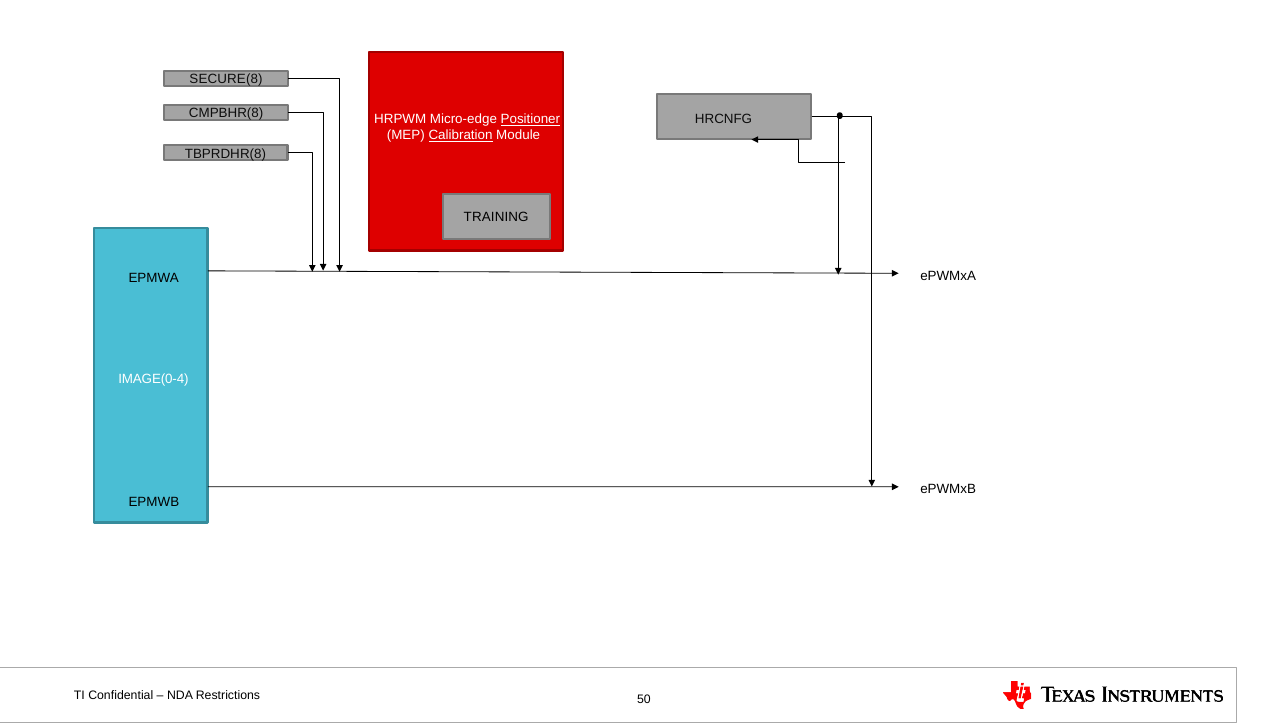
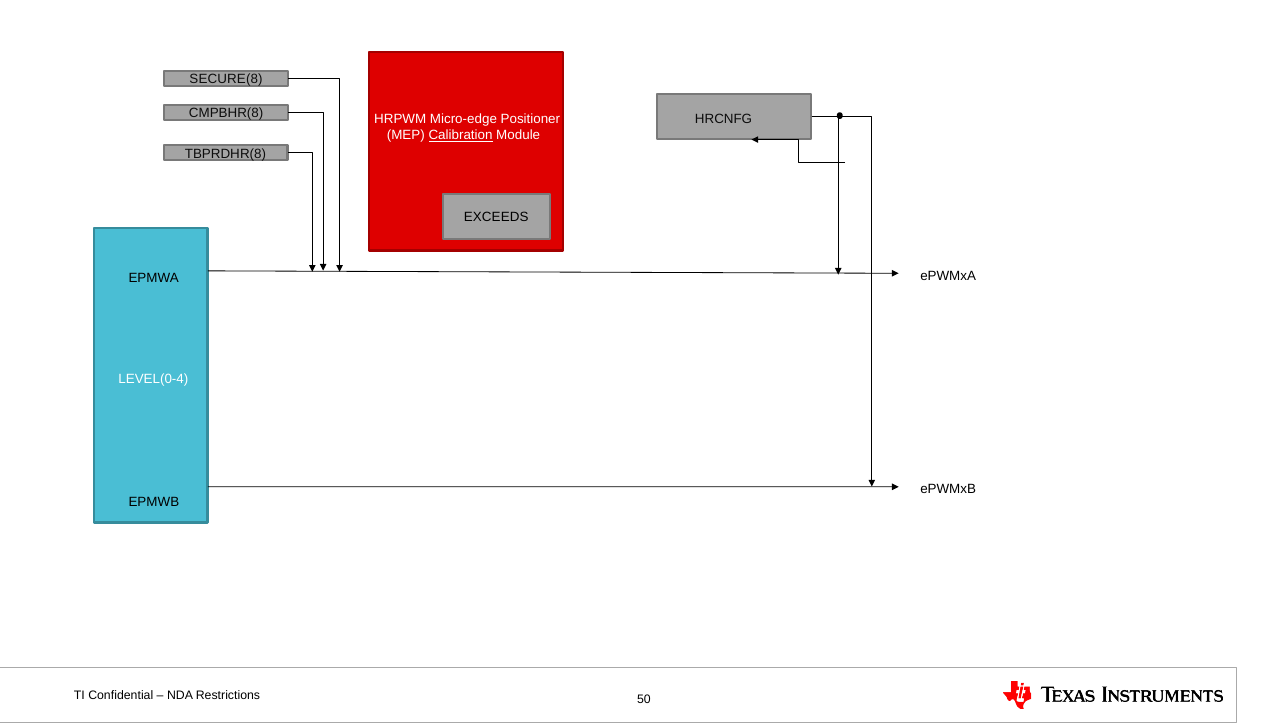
Positioner underline: present -> none
TRAINING: TRAINING -> EXCEEDS
IMAGE(0-4: IMAGE(0-4 -> LEVEL(0-4
